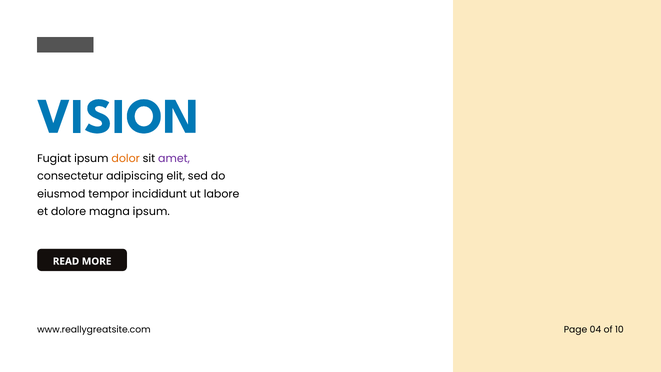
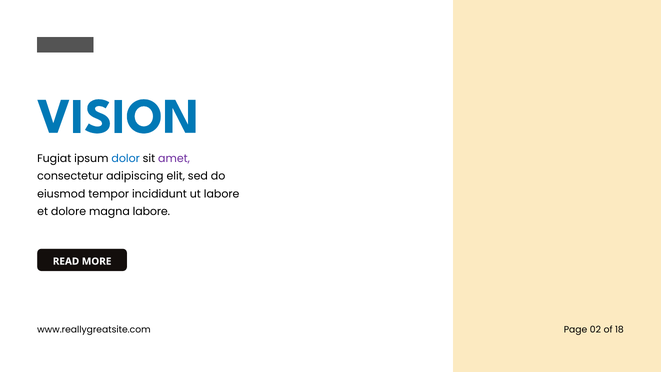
dolor colour: orange -> blue
magna ipsum: ipsum -> labore
04: 04 -> 02
10: 10 -> 18
